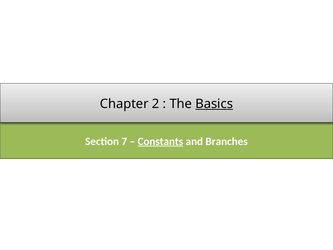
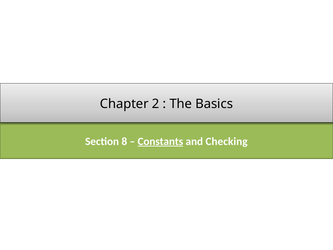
Basics underline: present -> none
7: 7 -> 8
Branches: Branches -> Checking
